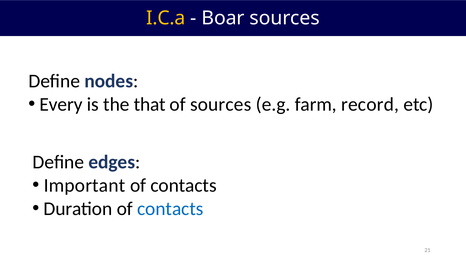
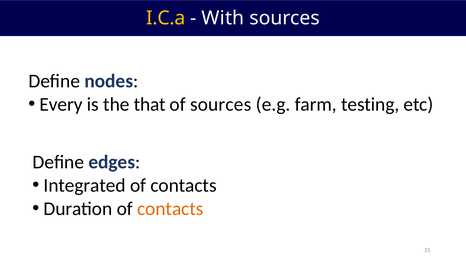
Boar: Boar -> With
record: record -> testing
Important: Important -> Integrated
contacts at (170, 209) colour: blue -> orange
